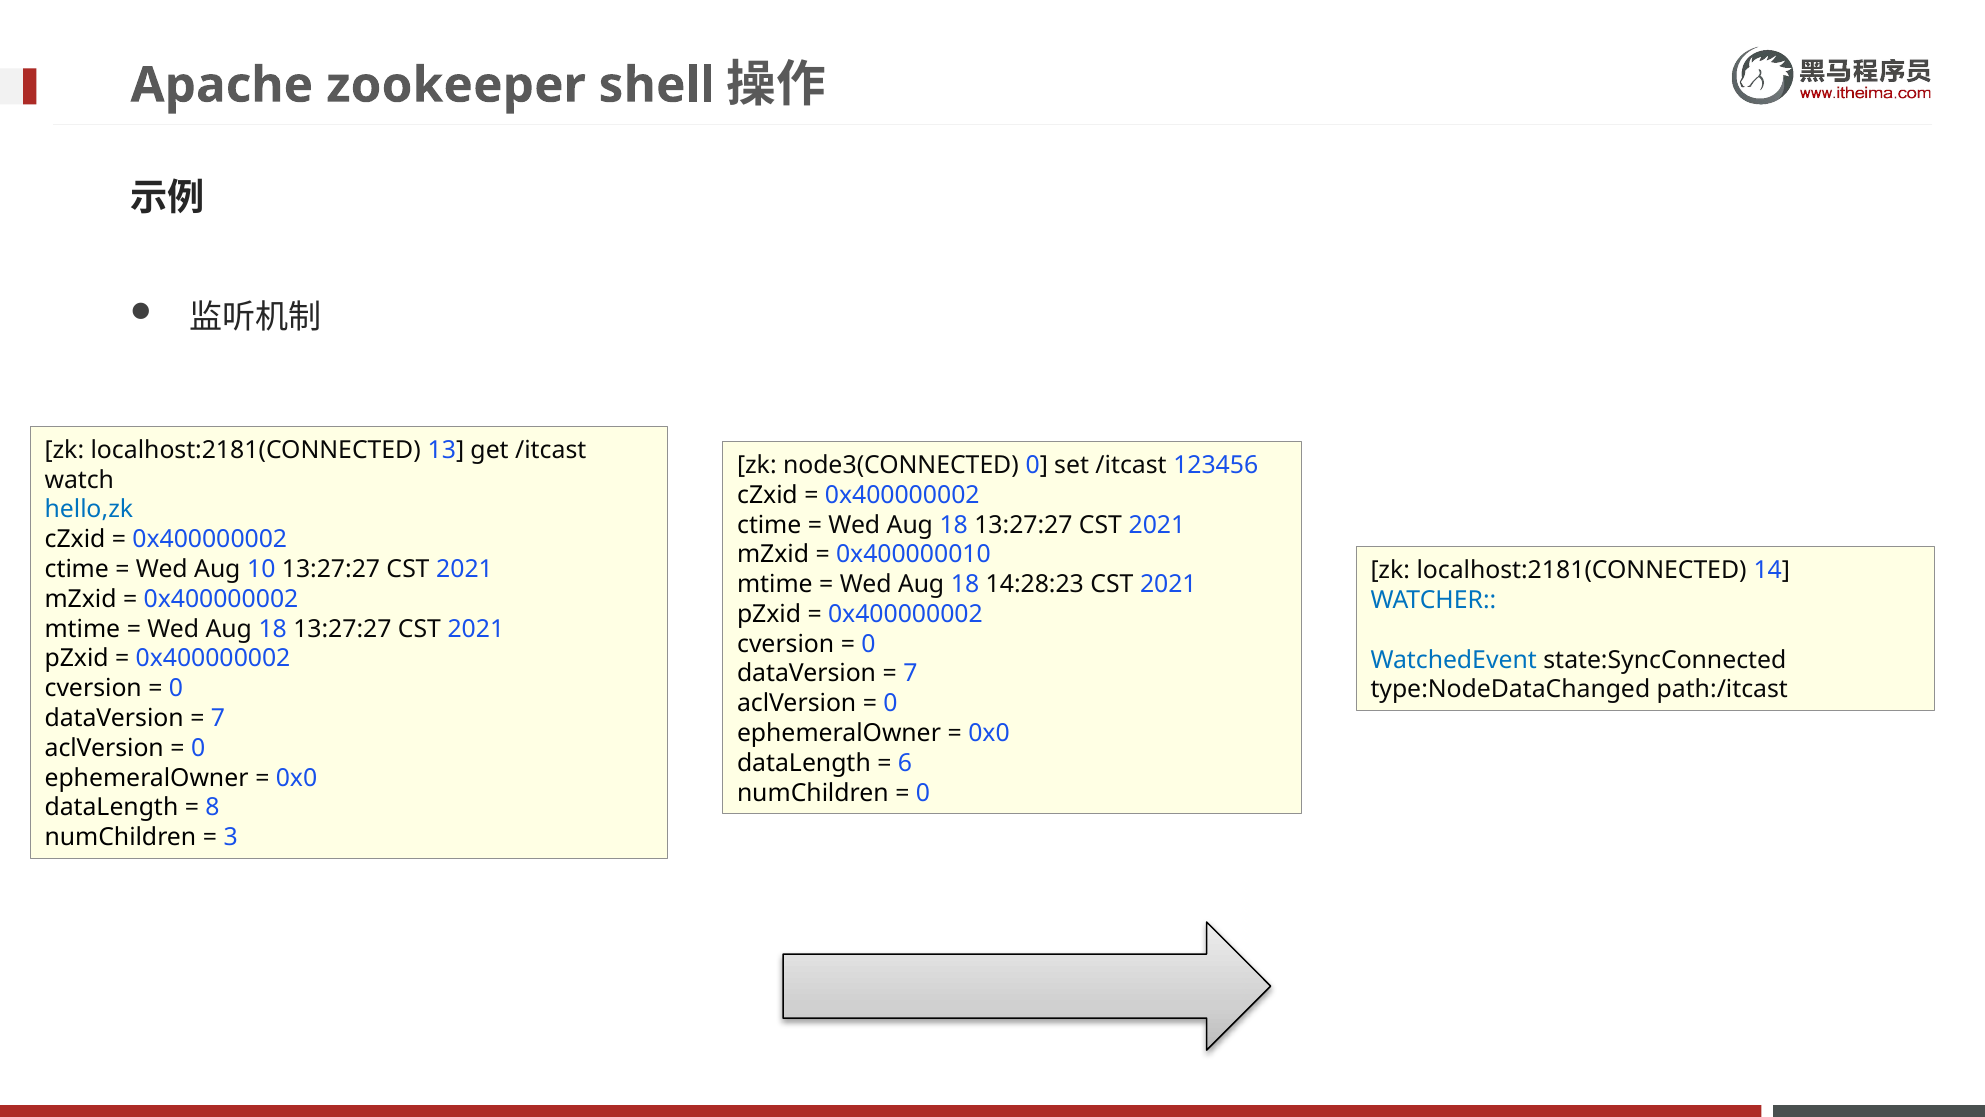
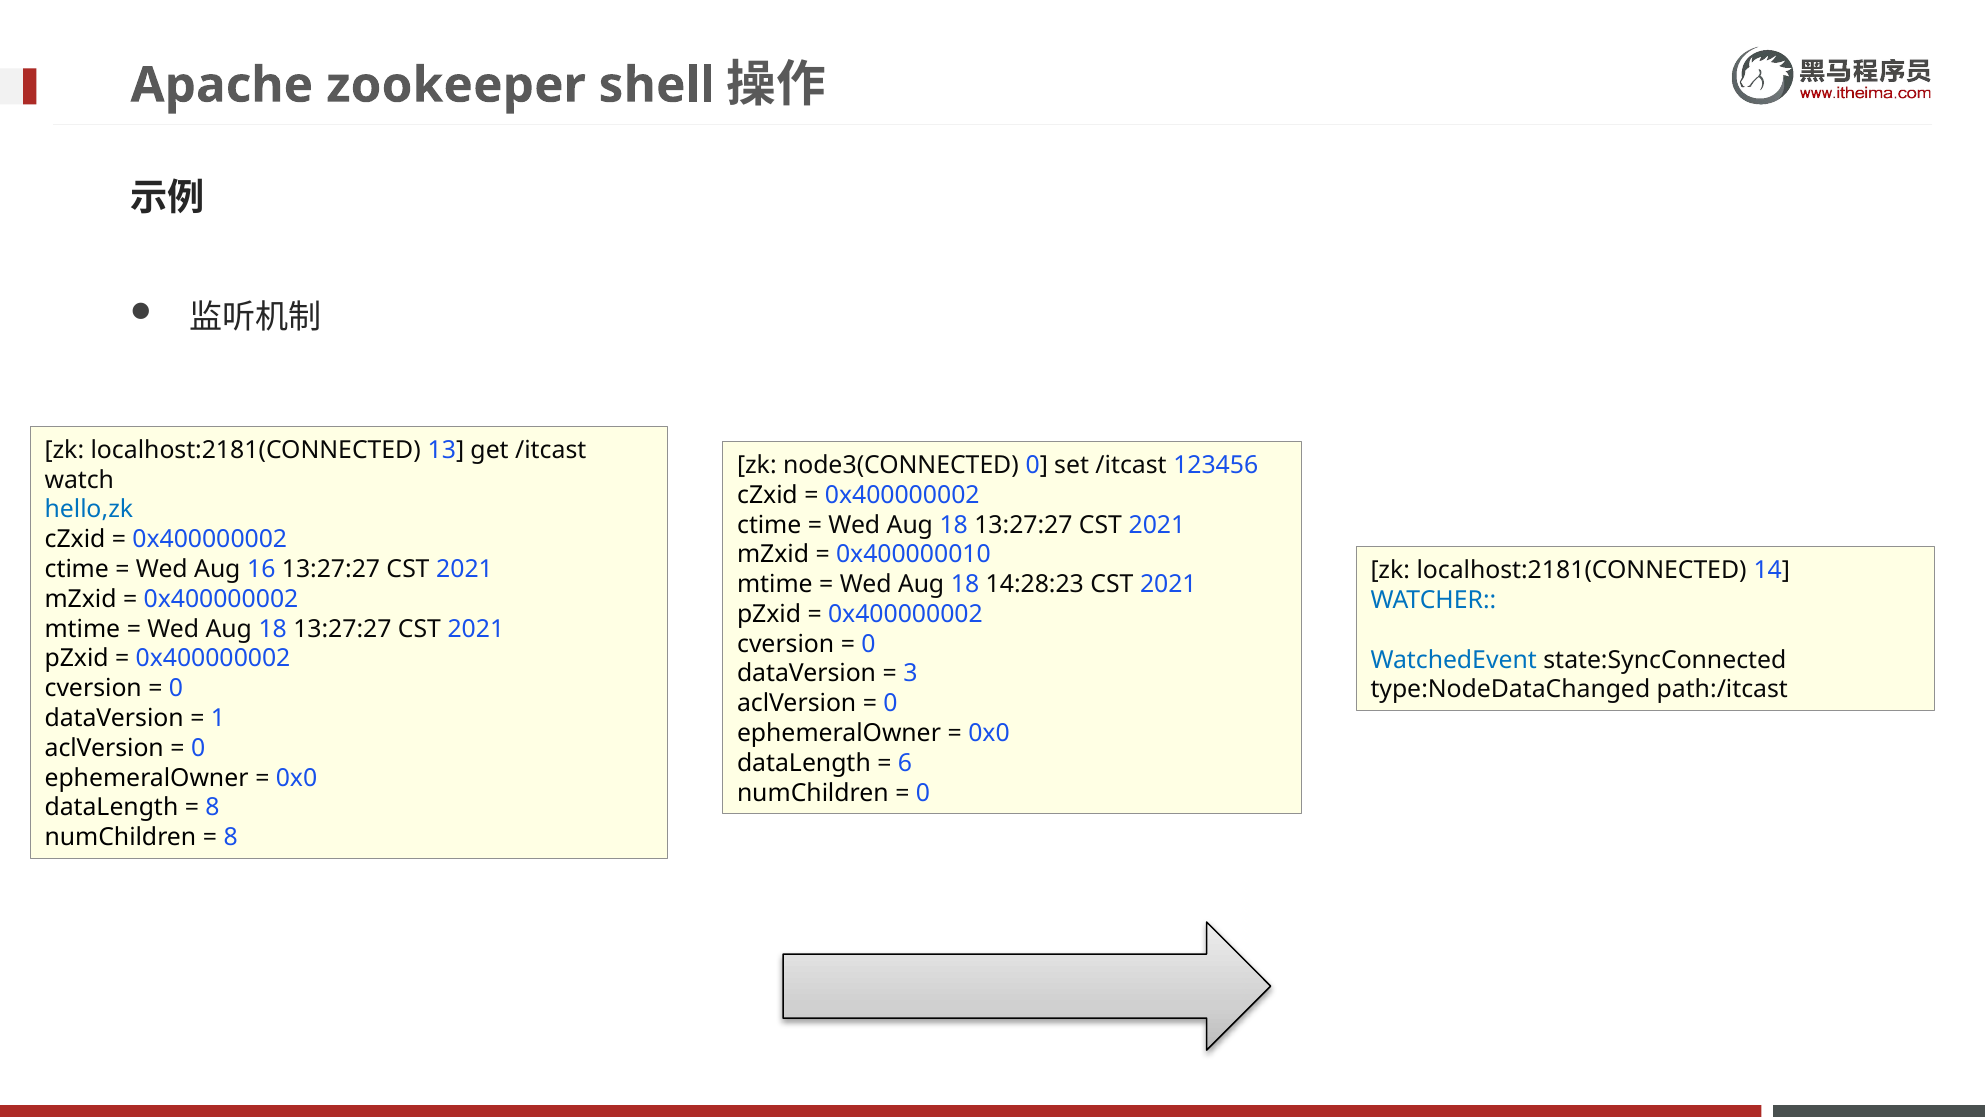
10: 10 -> 16
7 at (910, 674): 7 -> 3
7 at (218, 718): 7 -> 1
3 at (231, 837): 3 -> 8
